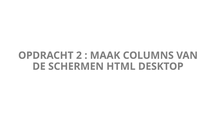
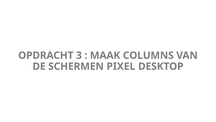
2: 2 -> 3
HTML: HTML -> PIXEL
